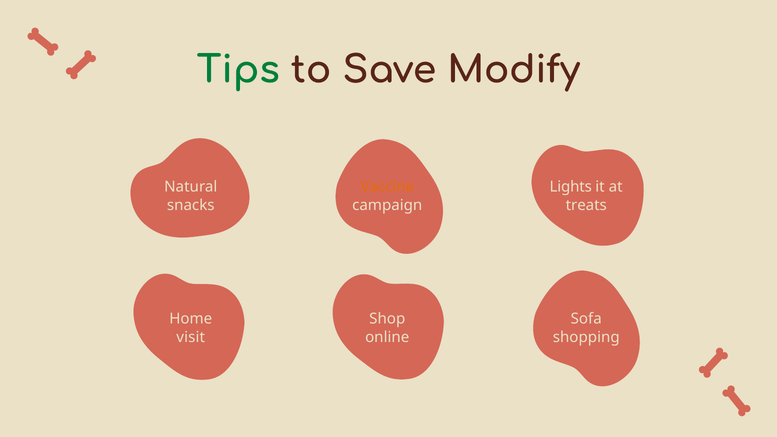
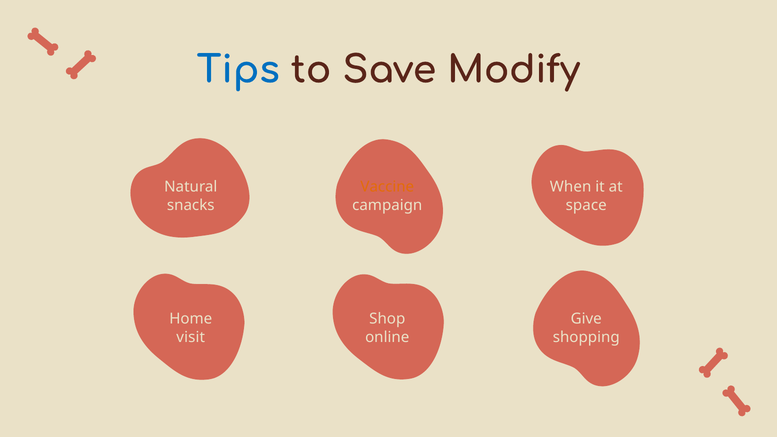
Tips colour: green -> blue
Lights: Lights -> When
treats: treats -> space
Sofa: Sofa -> Give
